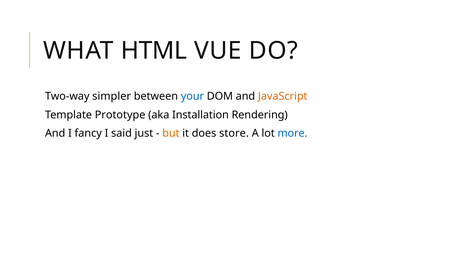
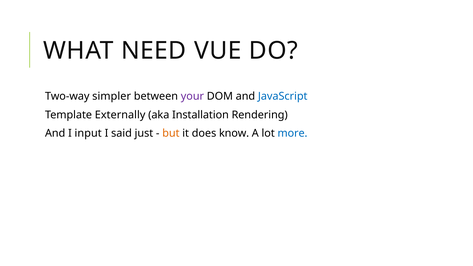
HTML: HTML -> NEED
your colour: blue -> purple
JavaScript colour: orange -> blue
Prototype: Prototype -> Externally
fancy: fancy -> input
store: store -> know
